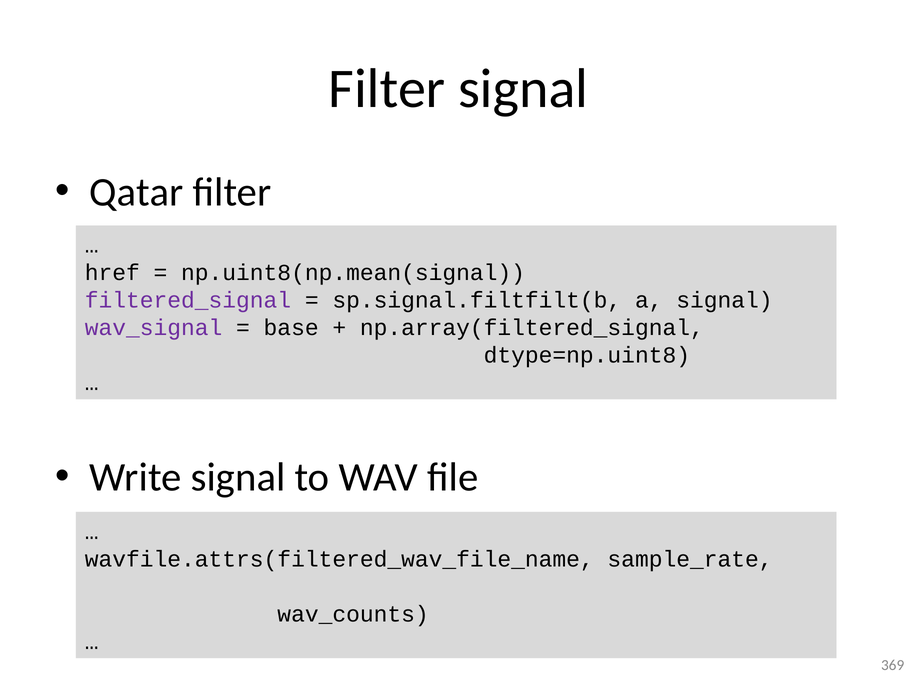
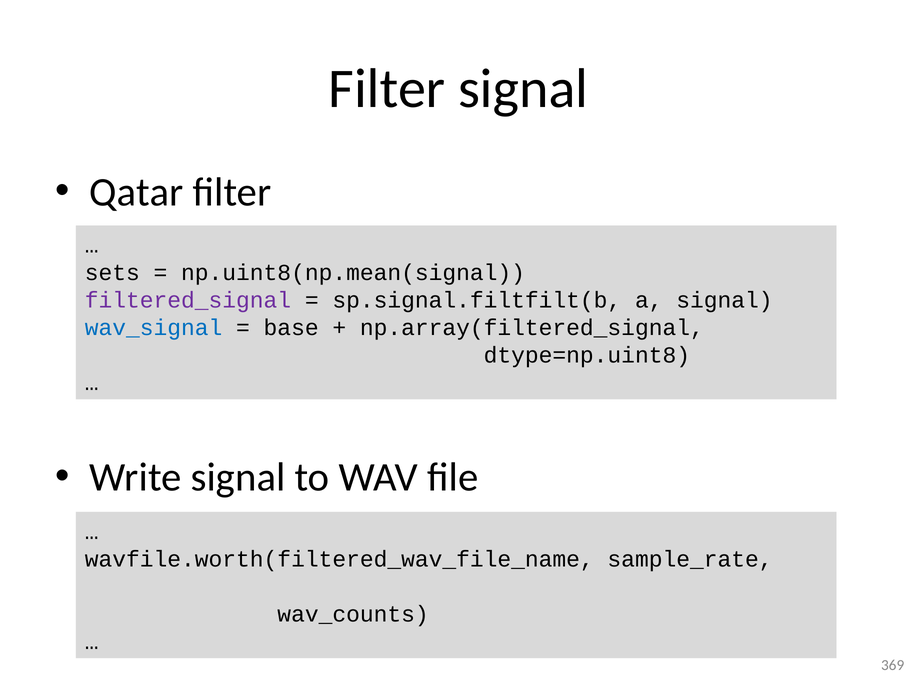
href: href -> sets
wav_signal colour: purple -> blue
wavfile.attrs(filtered_wav_file_name: wavfile.attrs(filtered_wav_file_name -> wavfile.worth(filtered_wav_file_name
